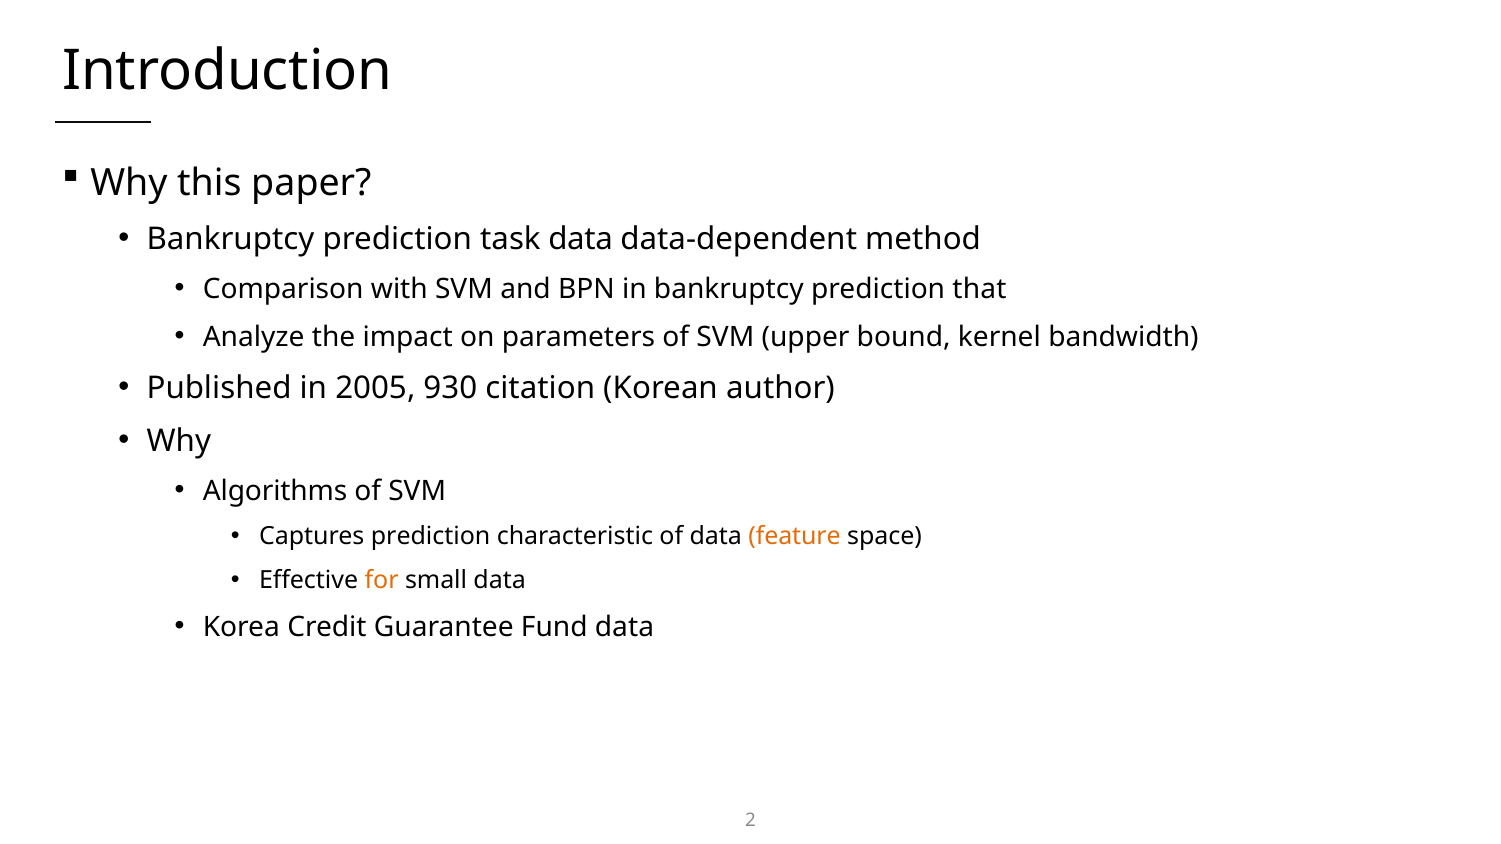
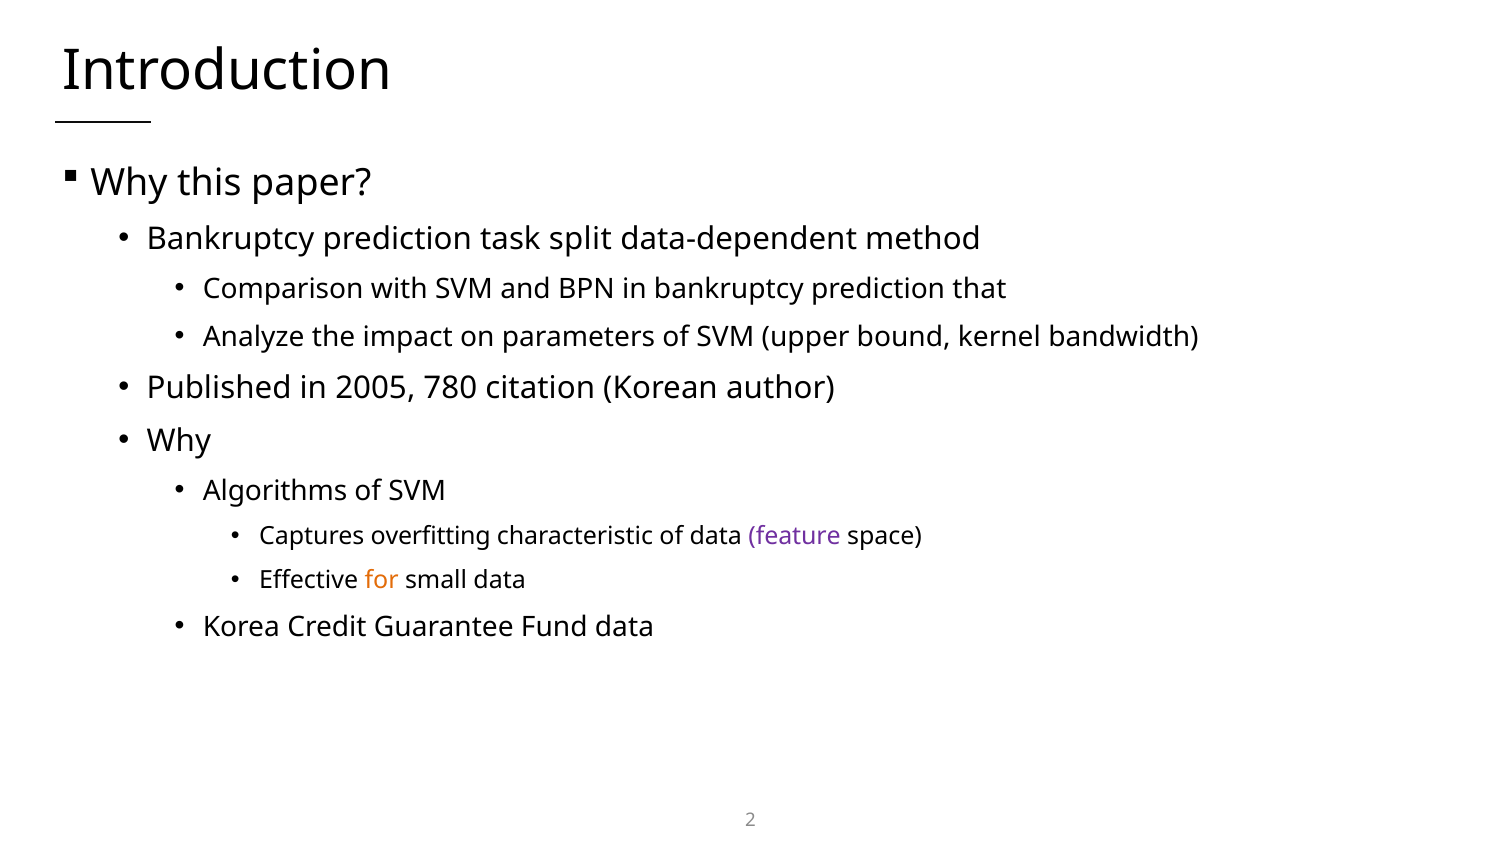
task data: data -> split
930: 930 -> 780
Captures prediction: prediction -> overfitting
feature colour: orange -> purple
